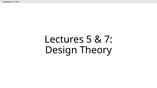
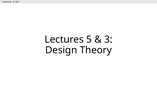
7: 7 -> 3
